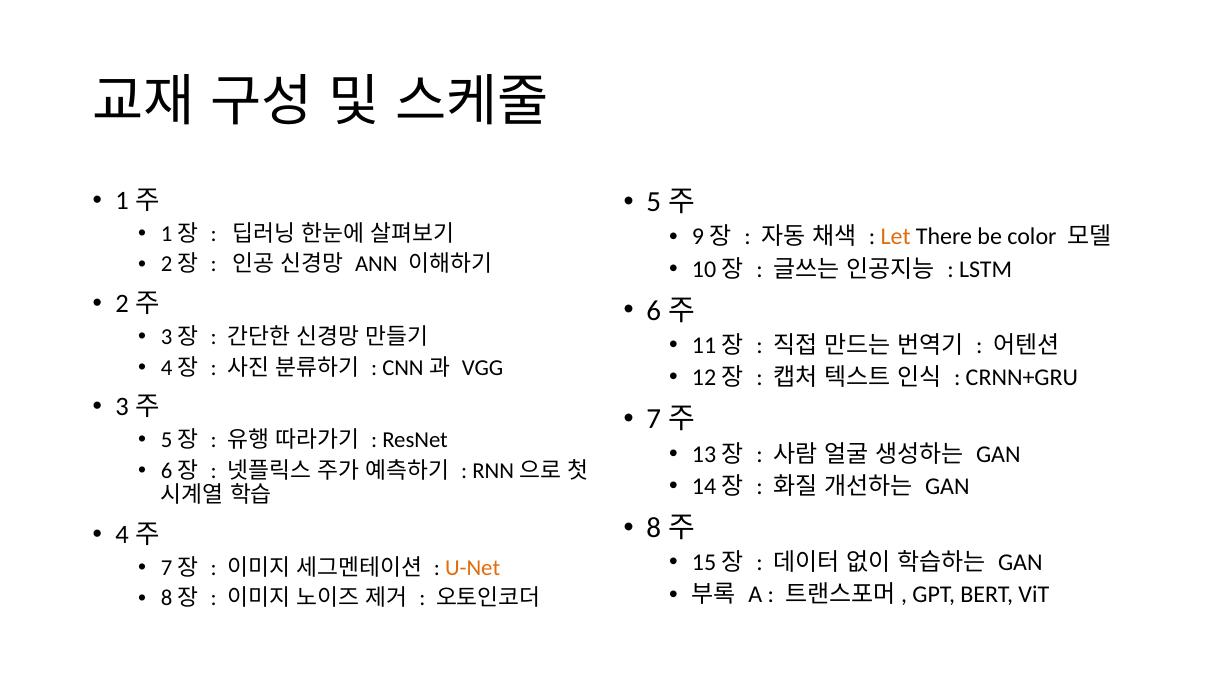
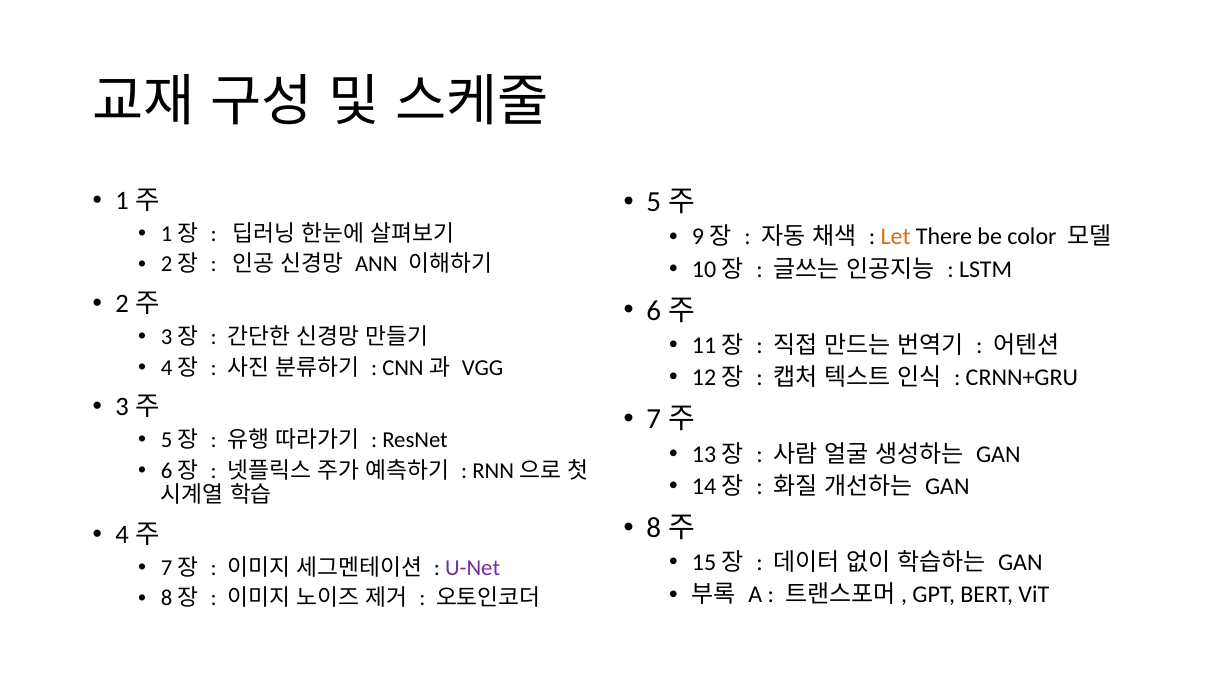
U-Net colour: orange -> purple
